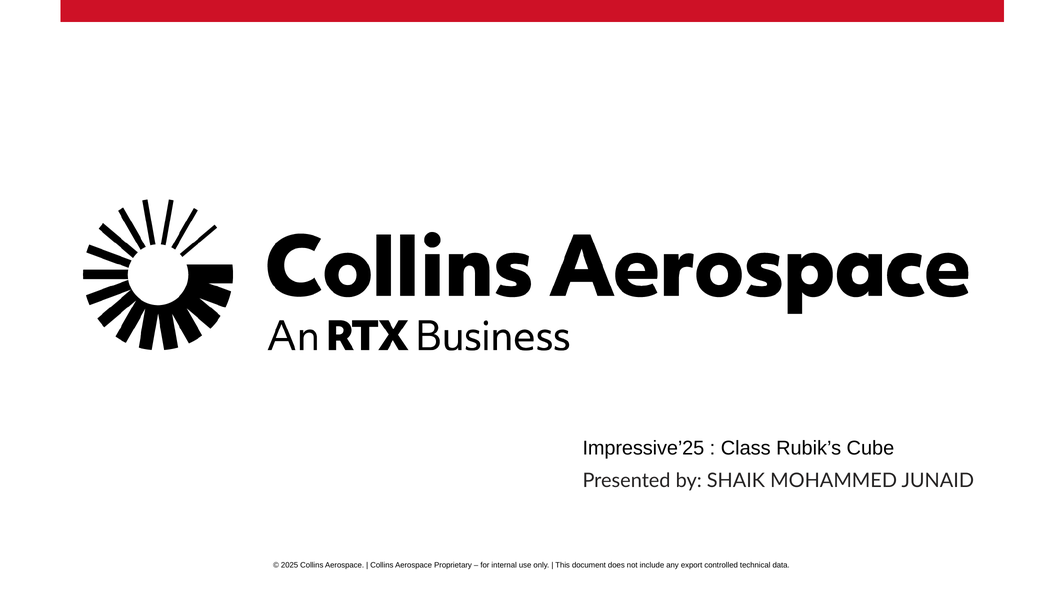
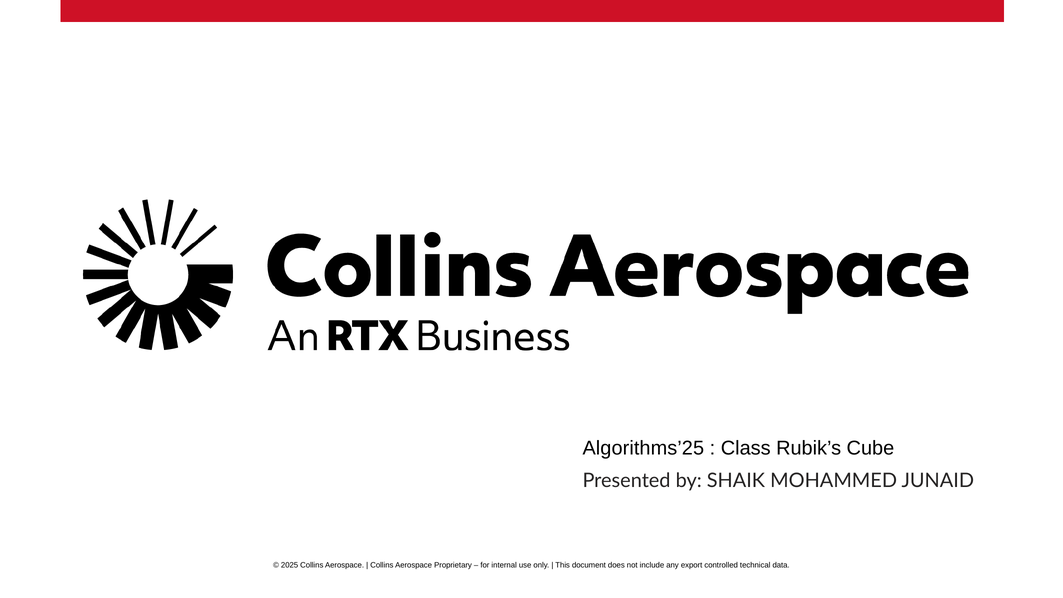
Impressive’25: Impressive’25 -> Algorithms’25
